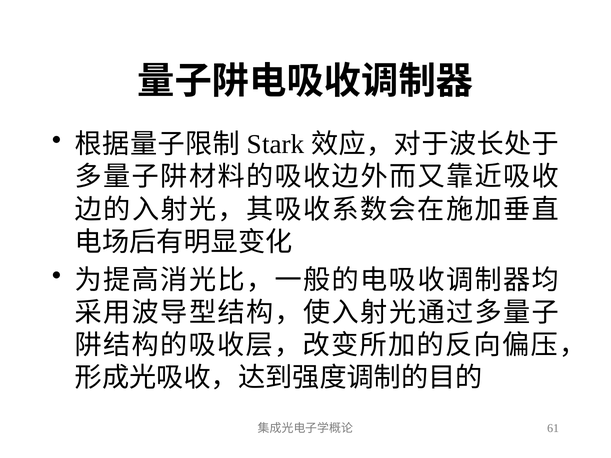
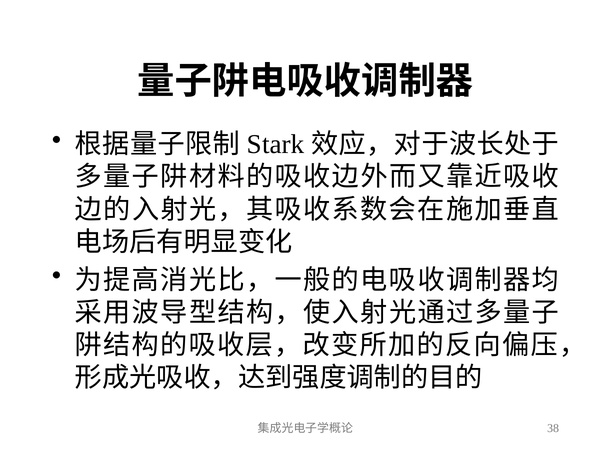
61: 61 -> 38
